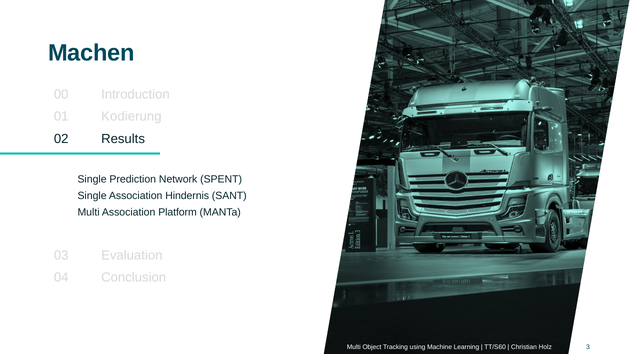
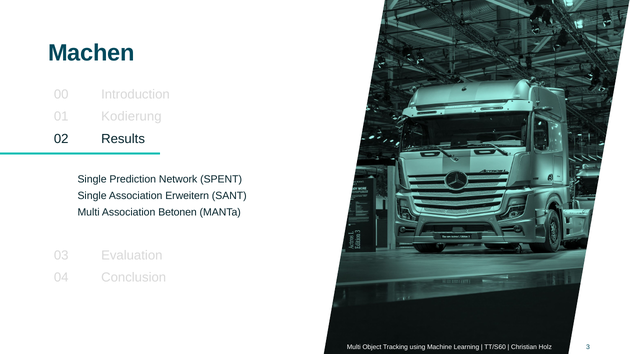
Hindernis: Hindernis -> Erweitern
Platform: Platform -> Betonen
